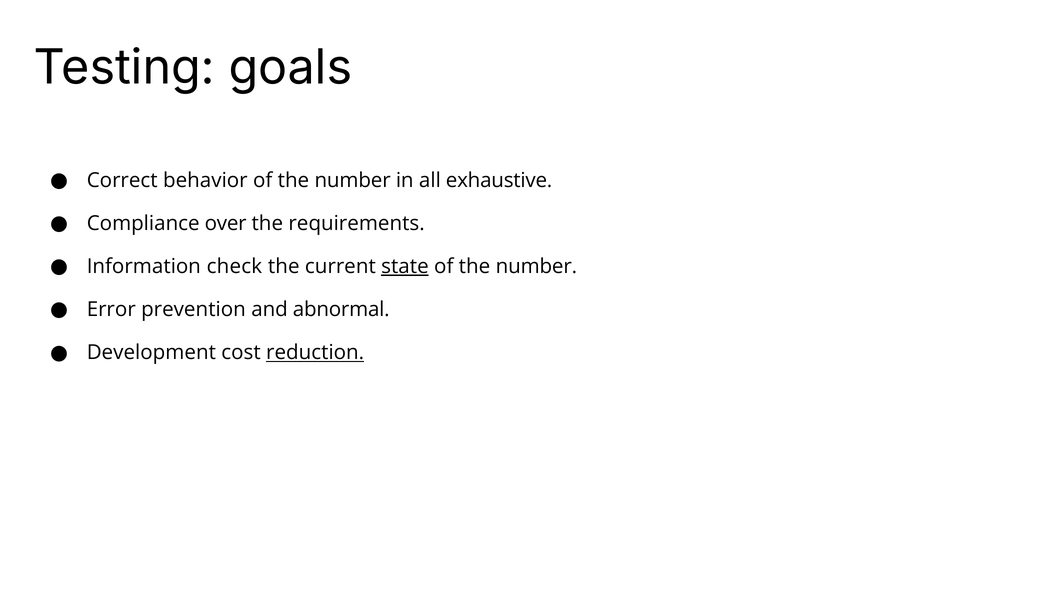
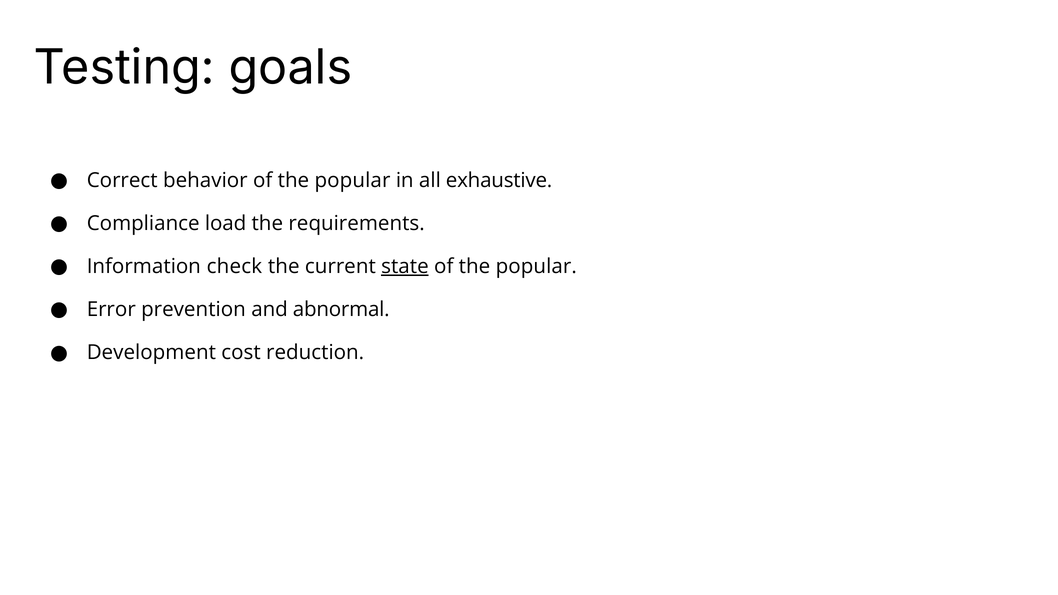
behavior of the number: number -> popular
over: over -> load
number at (536, 266): number -> popular
reduction underline: present -> none
